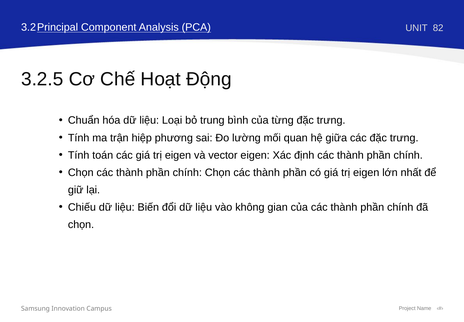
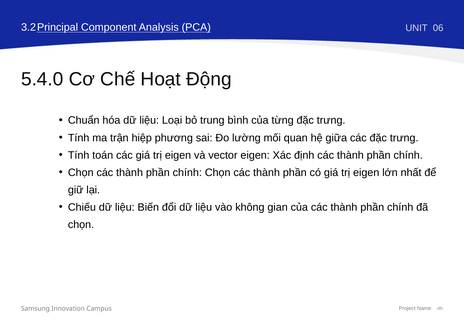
82: 82 -> 06
3.2.5: 3.2.5 -> 5.4.0
